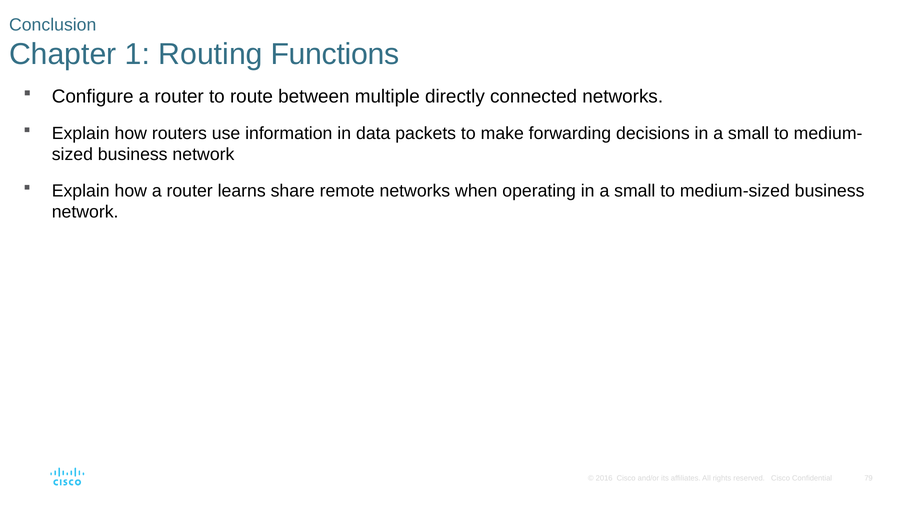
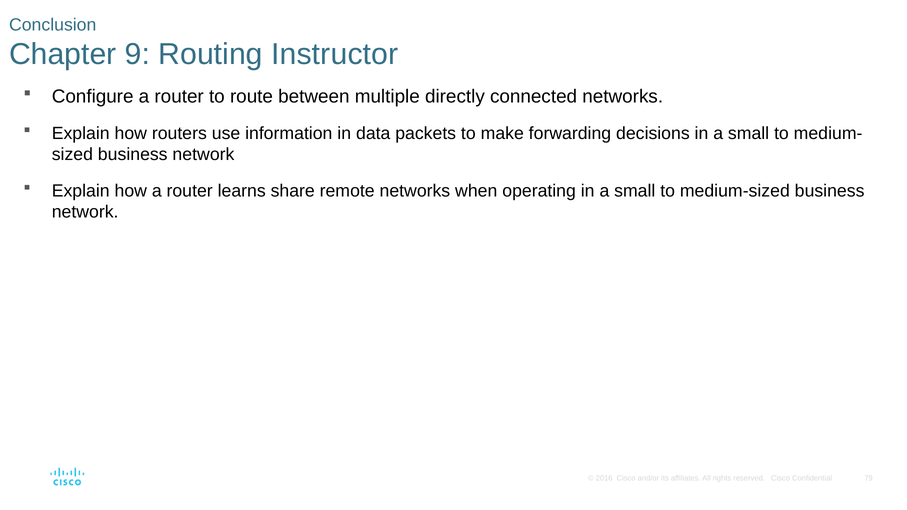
1: 1 -> 9
Functions: Functions -> Instructor
